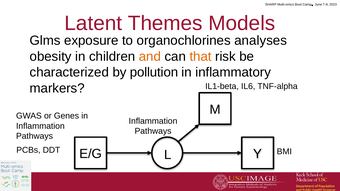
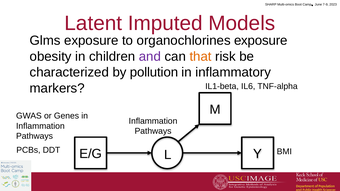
Themes: Themes -> Imputed
organochlorines analyses: analyses -> exposure
and colour: orange -> purple
